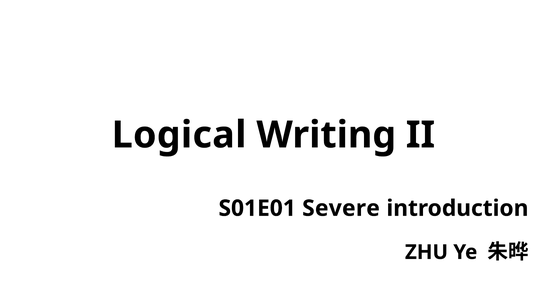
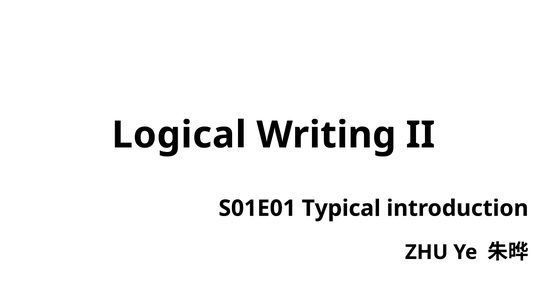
Severe: Severe -> Typical
